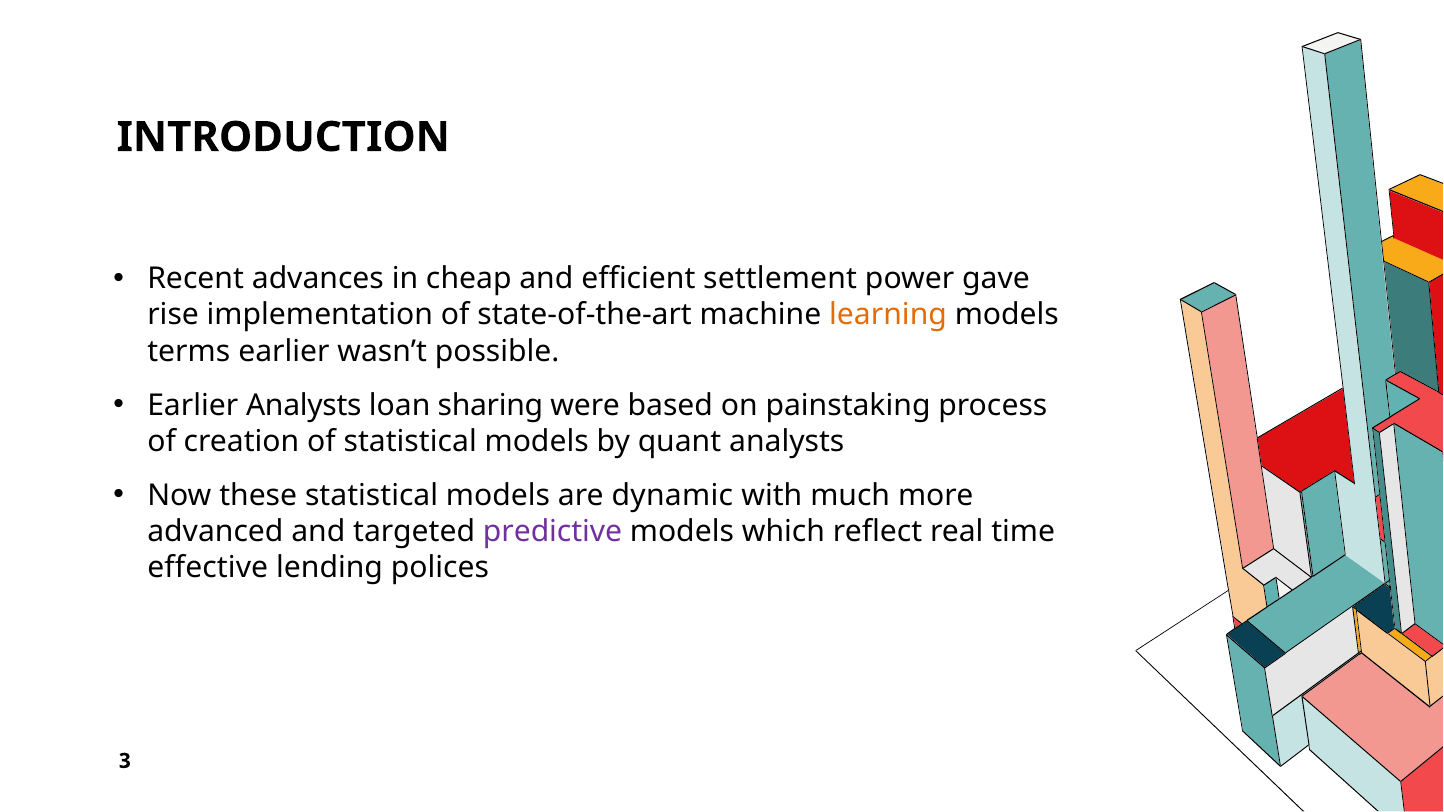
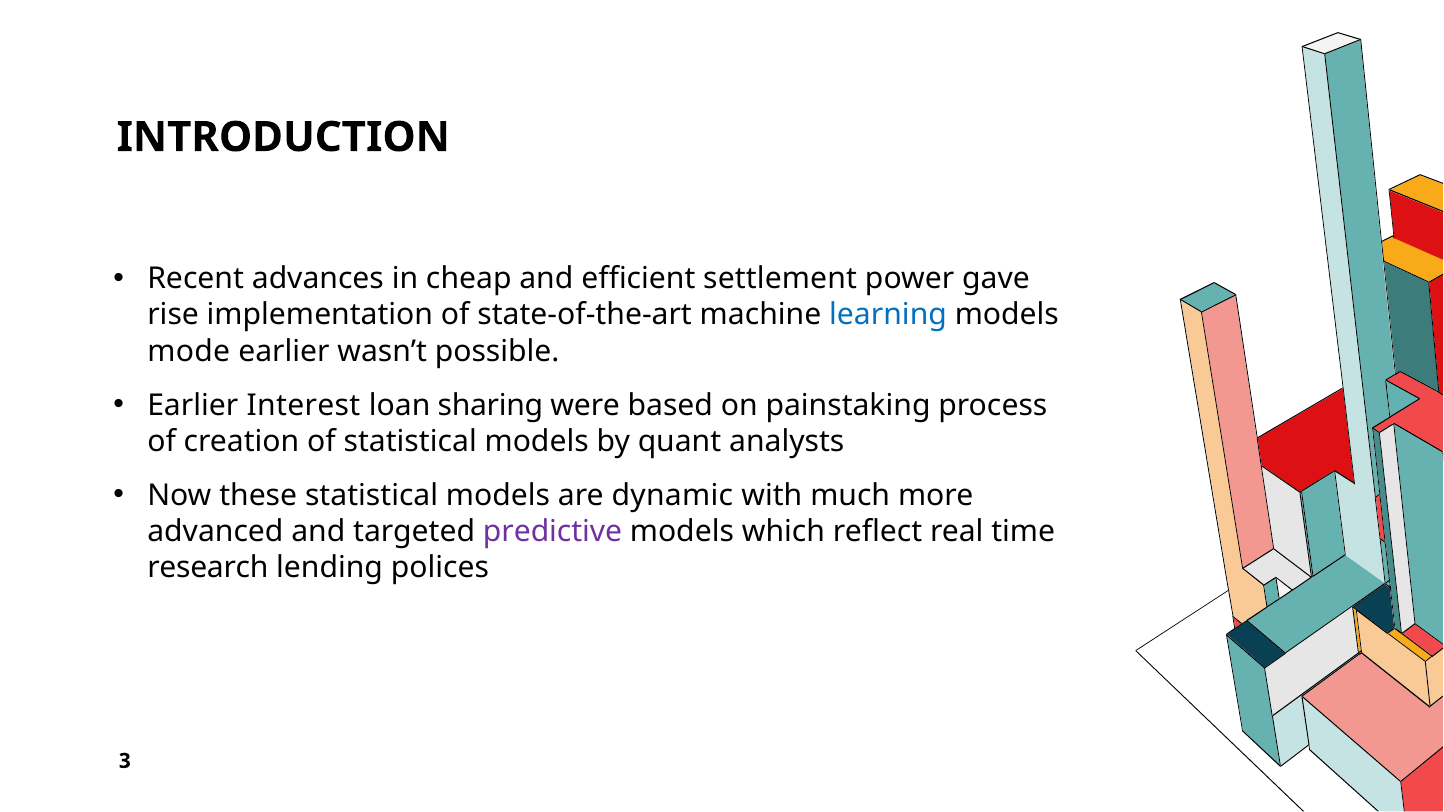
learning colour: orange -> blue
terms: terms -> mode
Earlier Analysts: Analysts -> Interest
effective: effective -> research
